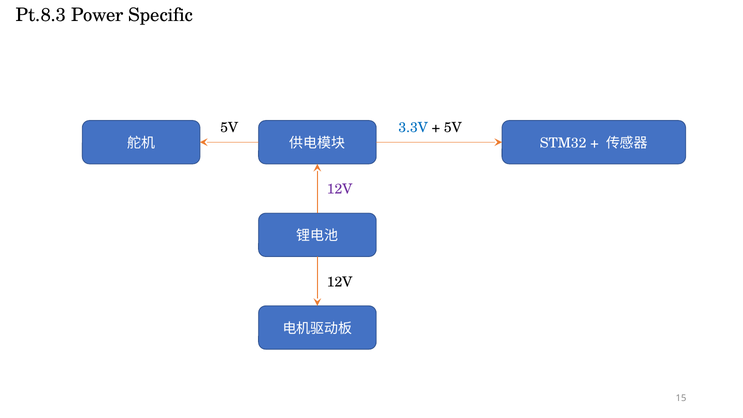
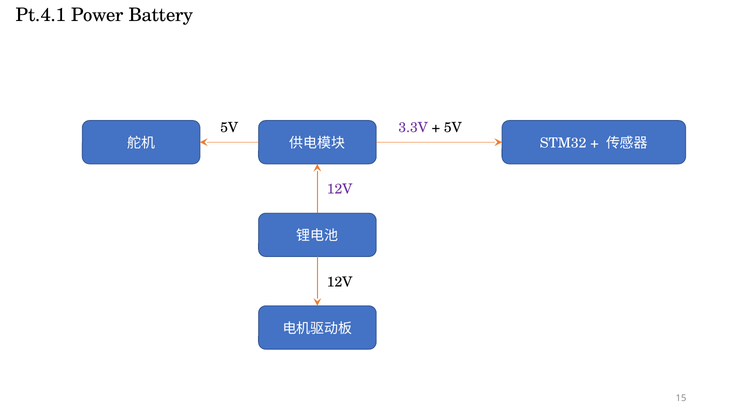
Pt.8.3: Pt.8.3 -> Pt.4.1
Specific: Specific -> Battery
3.3V colour: blue -> purple
